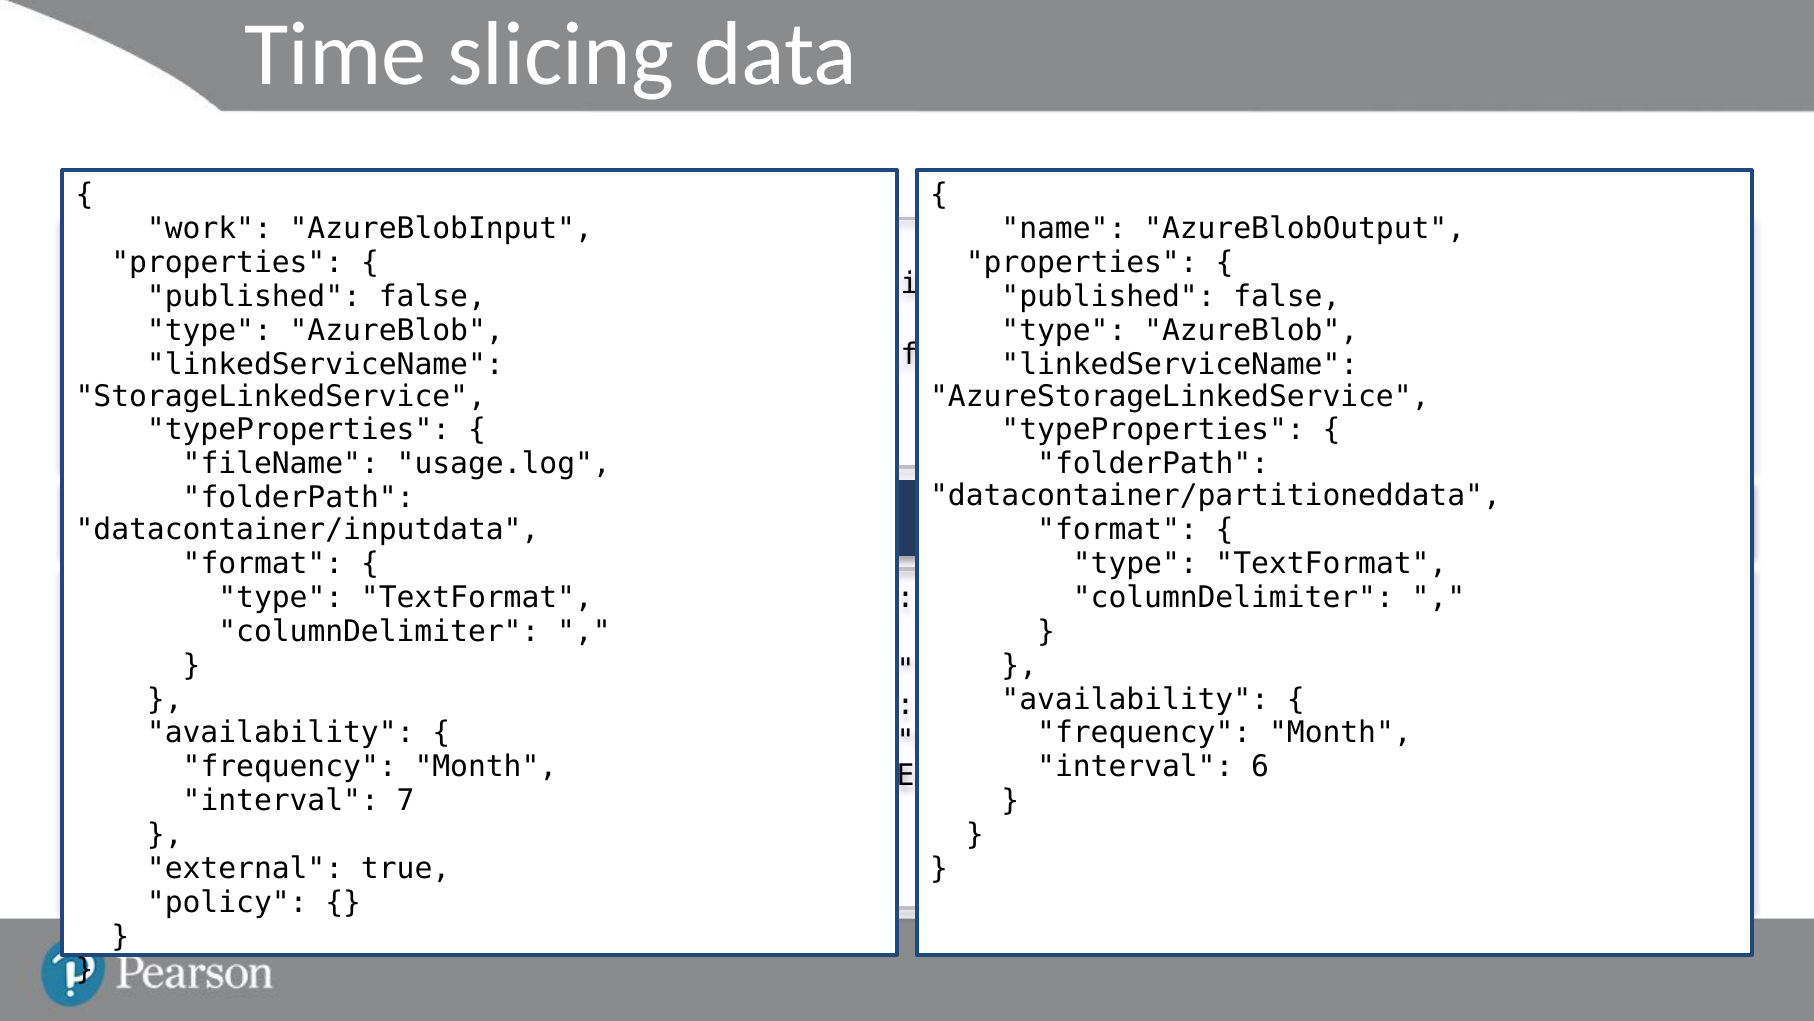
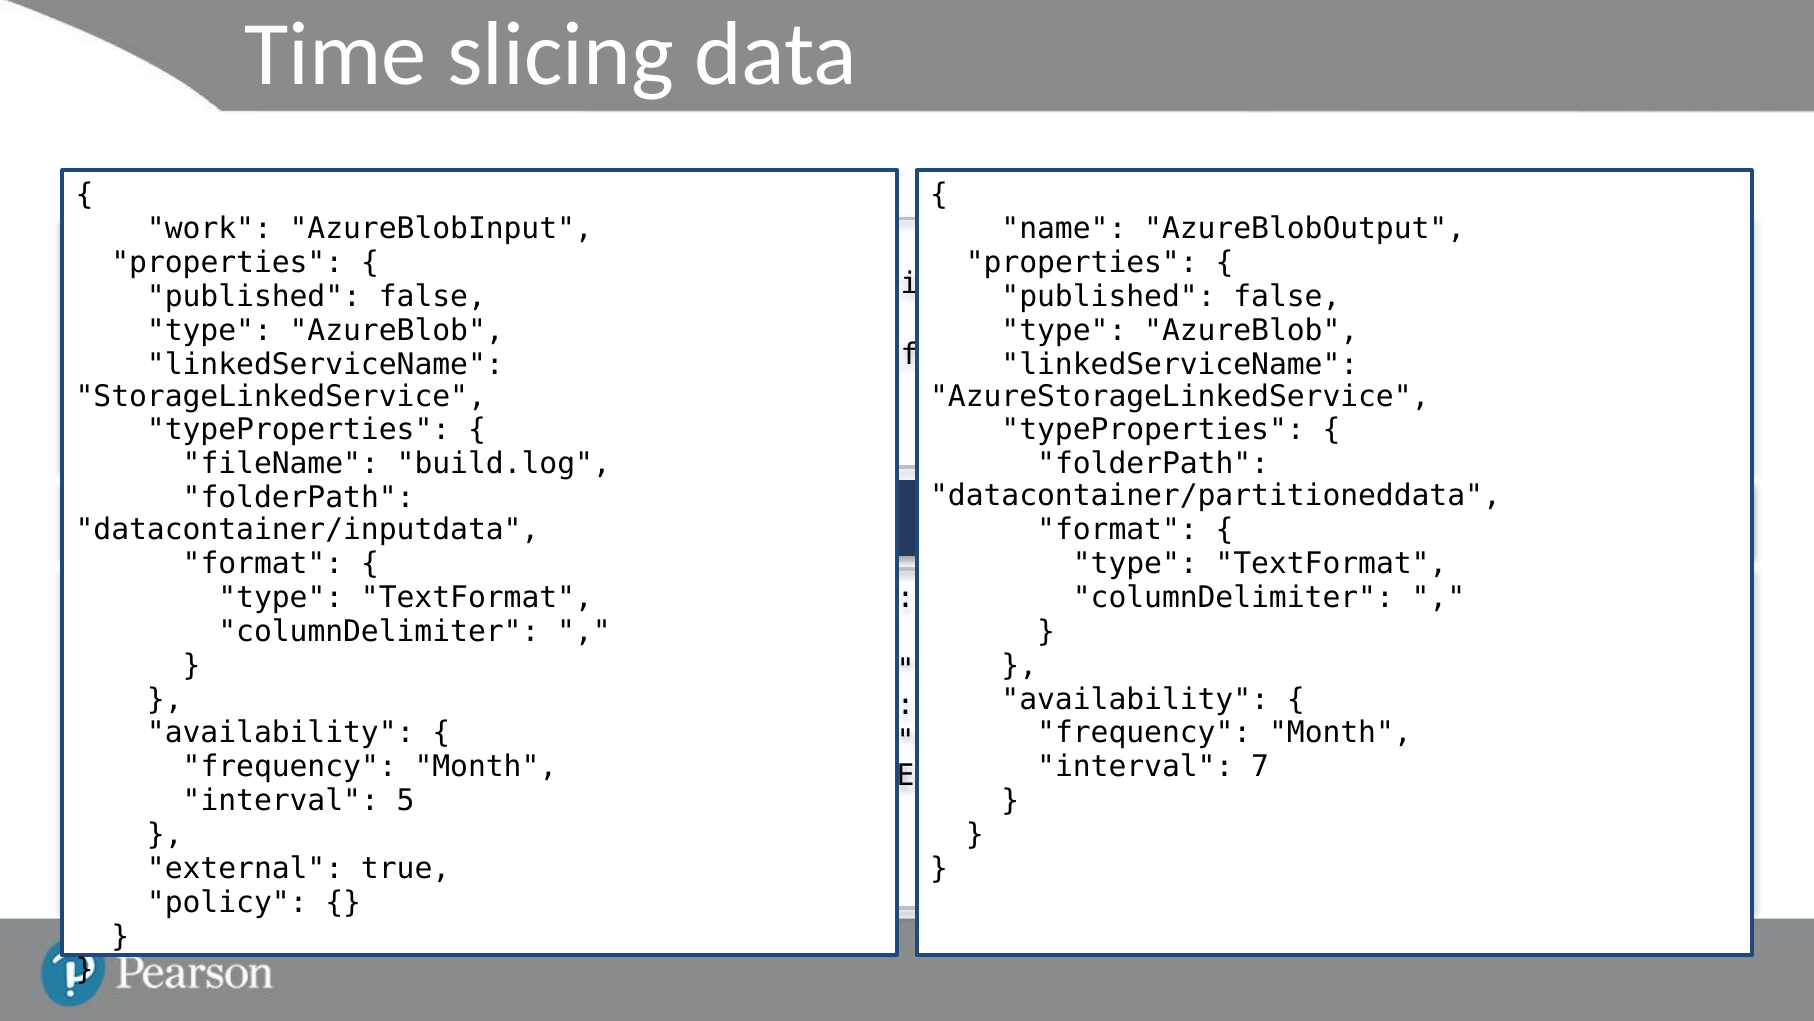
usage.log: usage.log -> build.log
6: 6 -> 7
7: 7 -> 5
